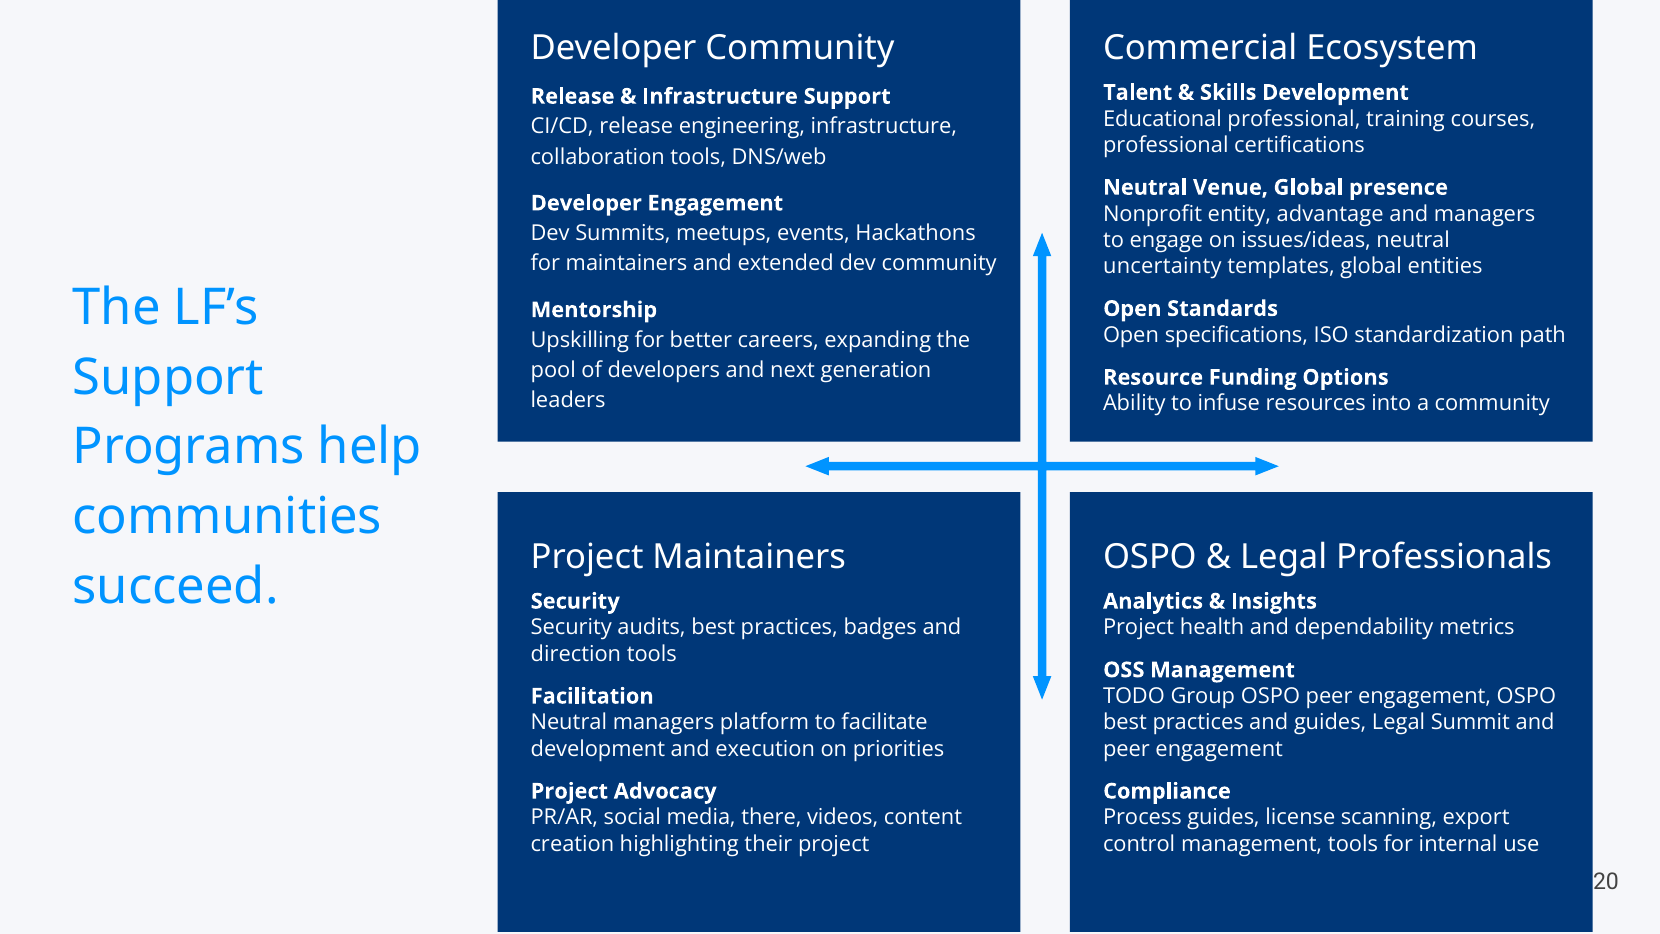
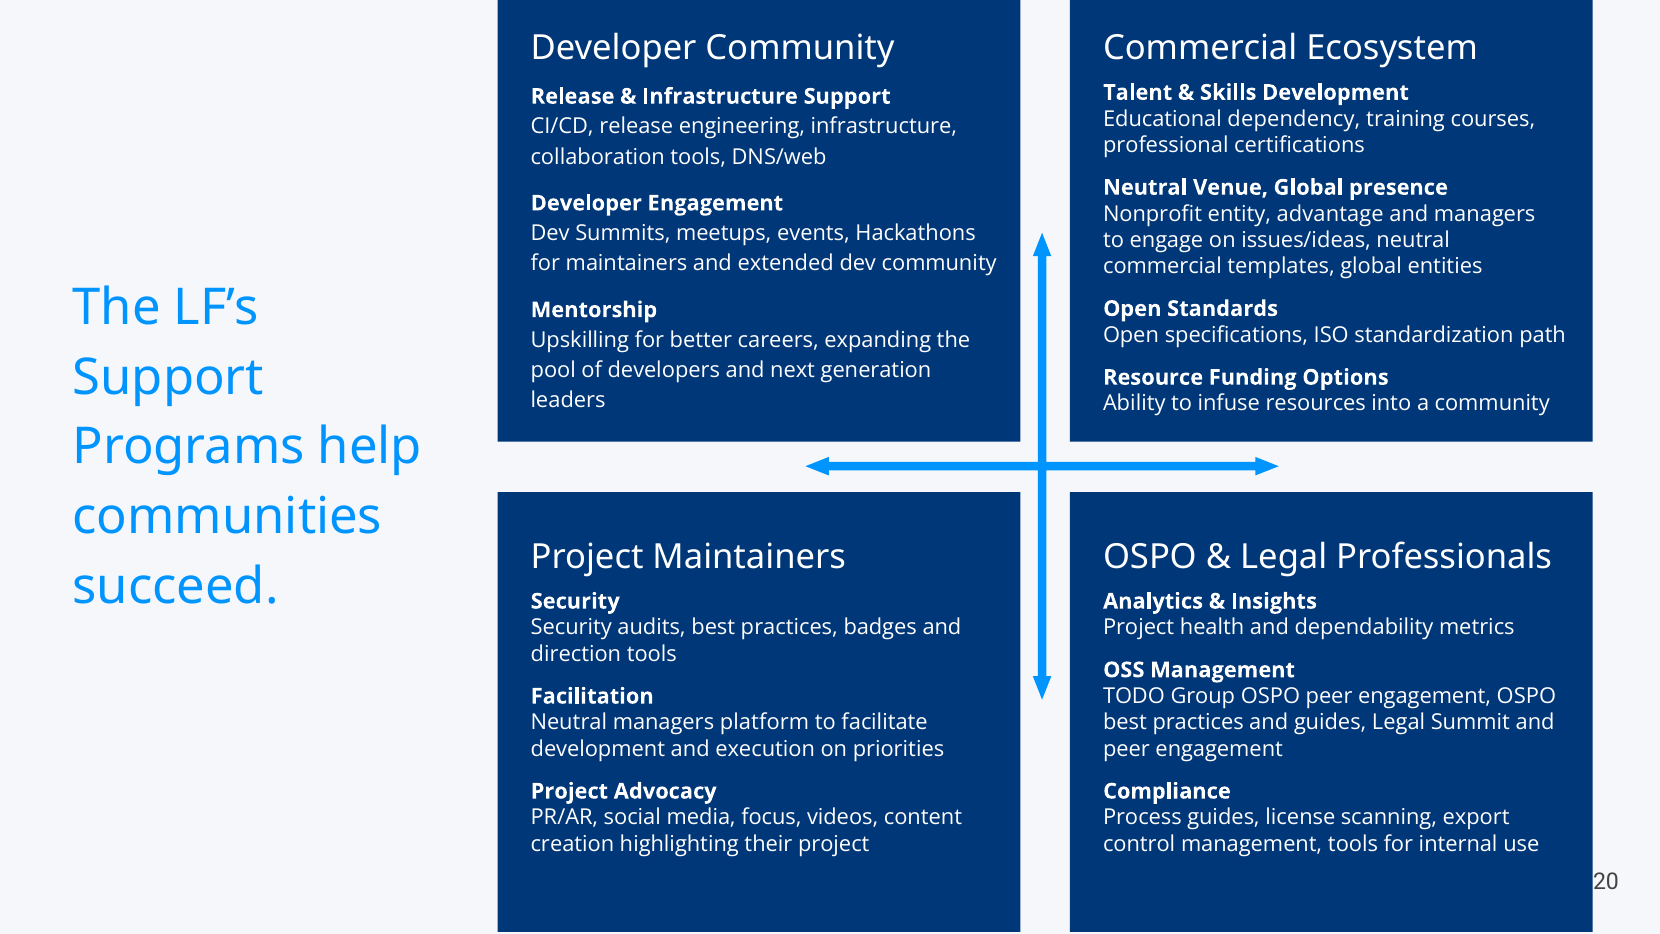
Educational professional: professional -> dependency
uncertainty at (1162, 266): uncertainty -> commercial
there: there -> focus
